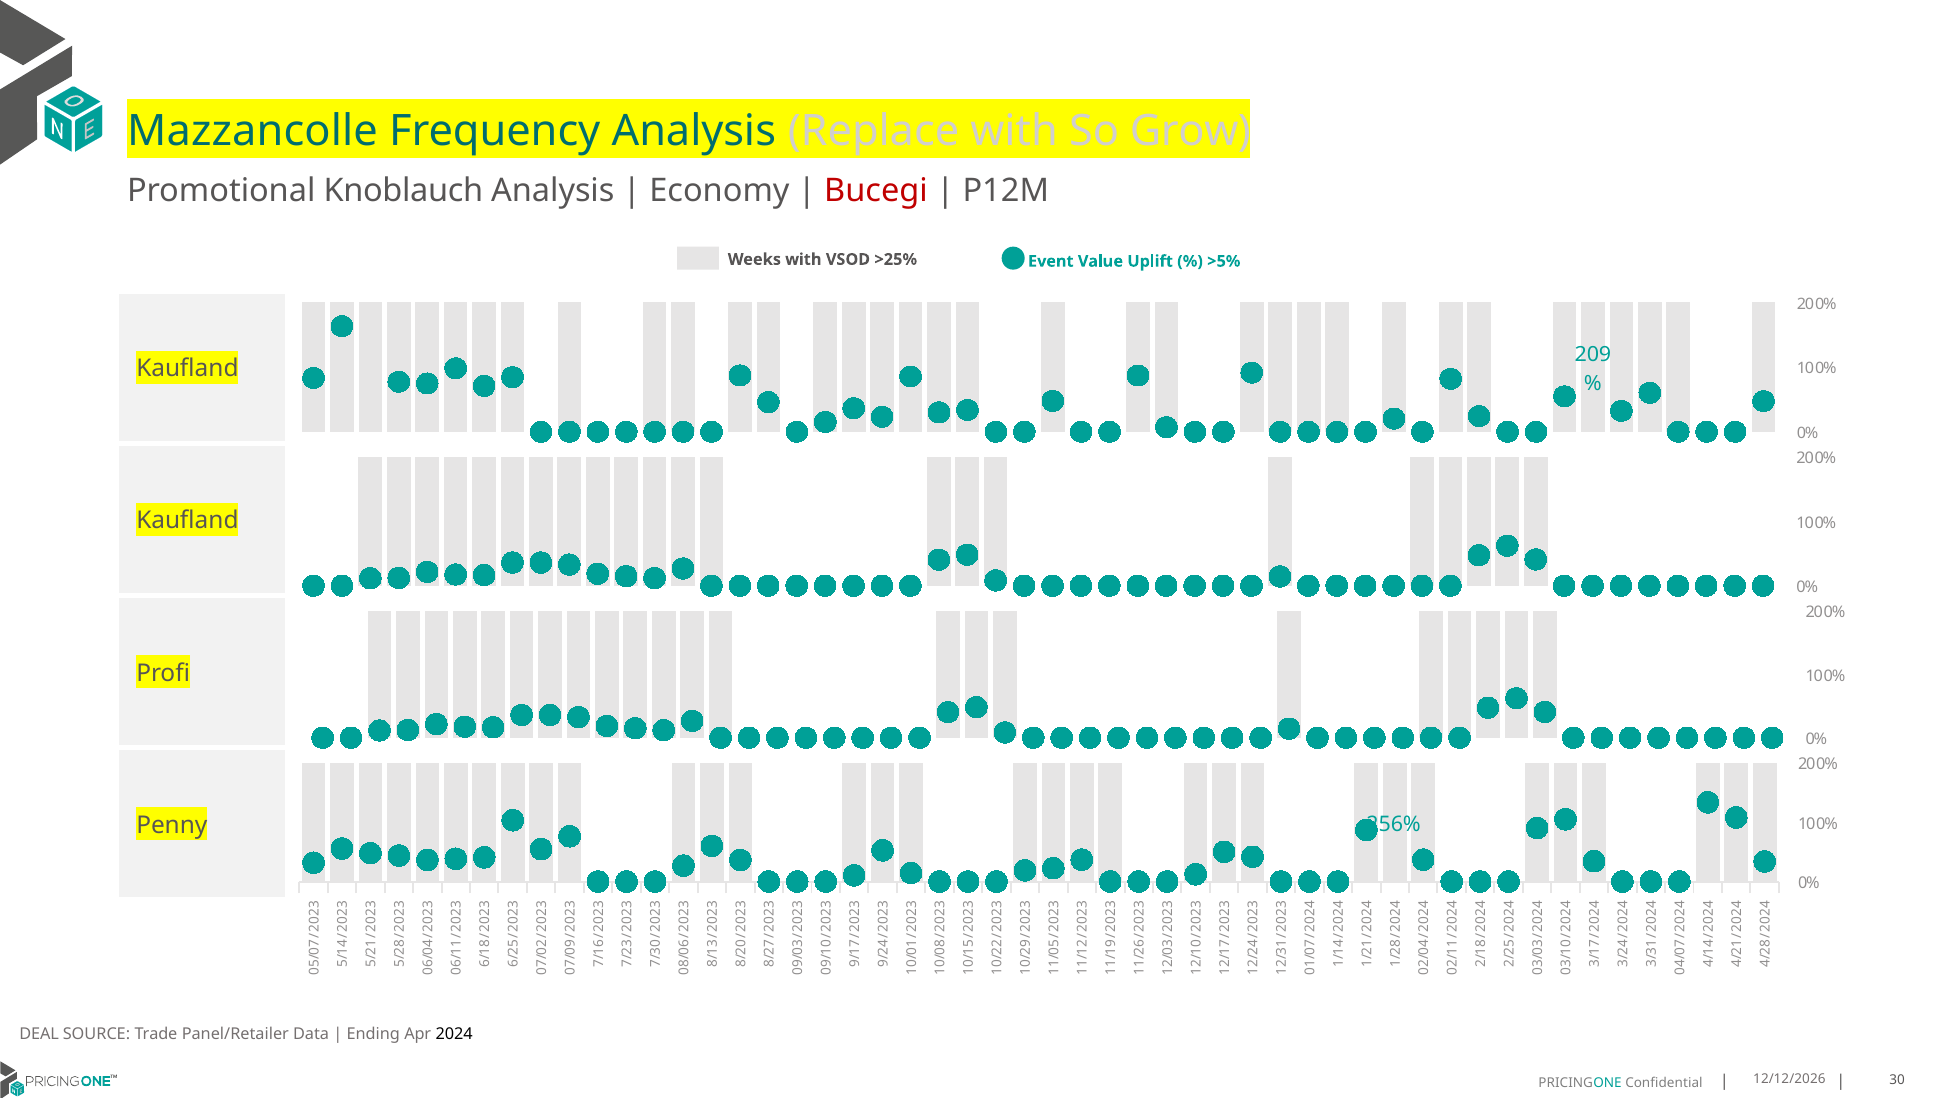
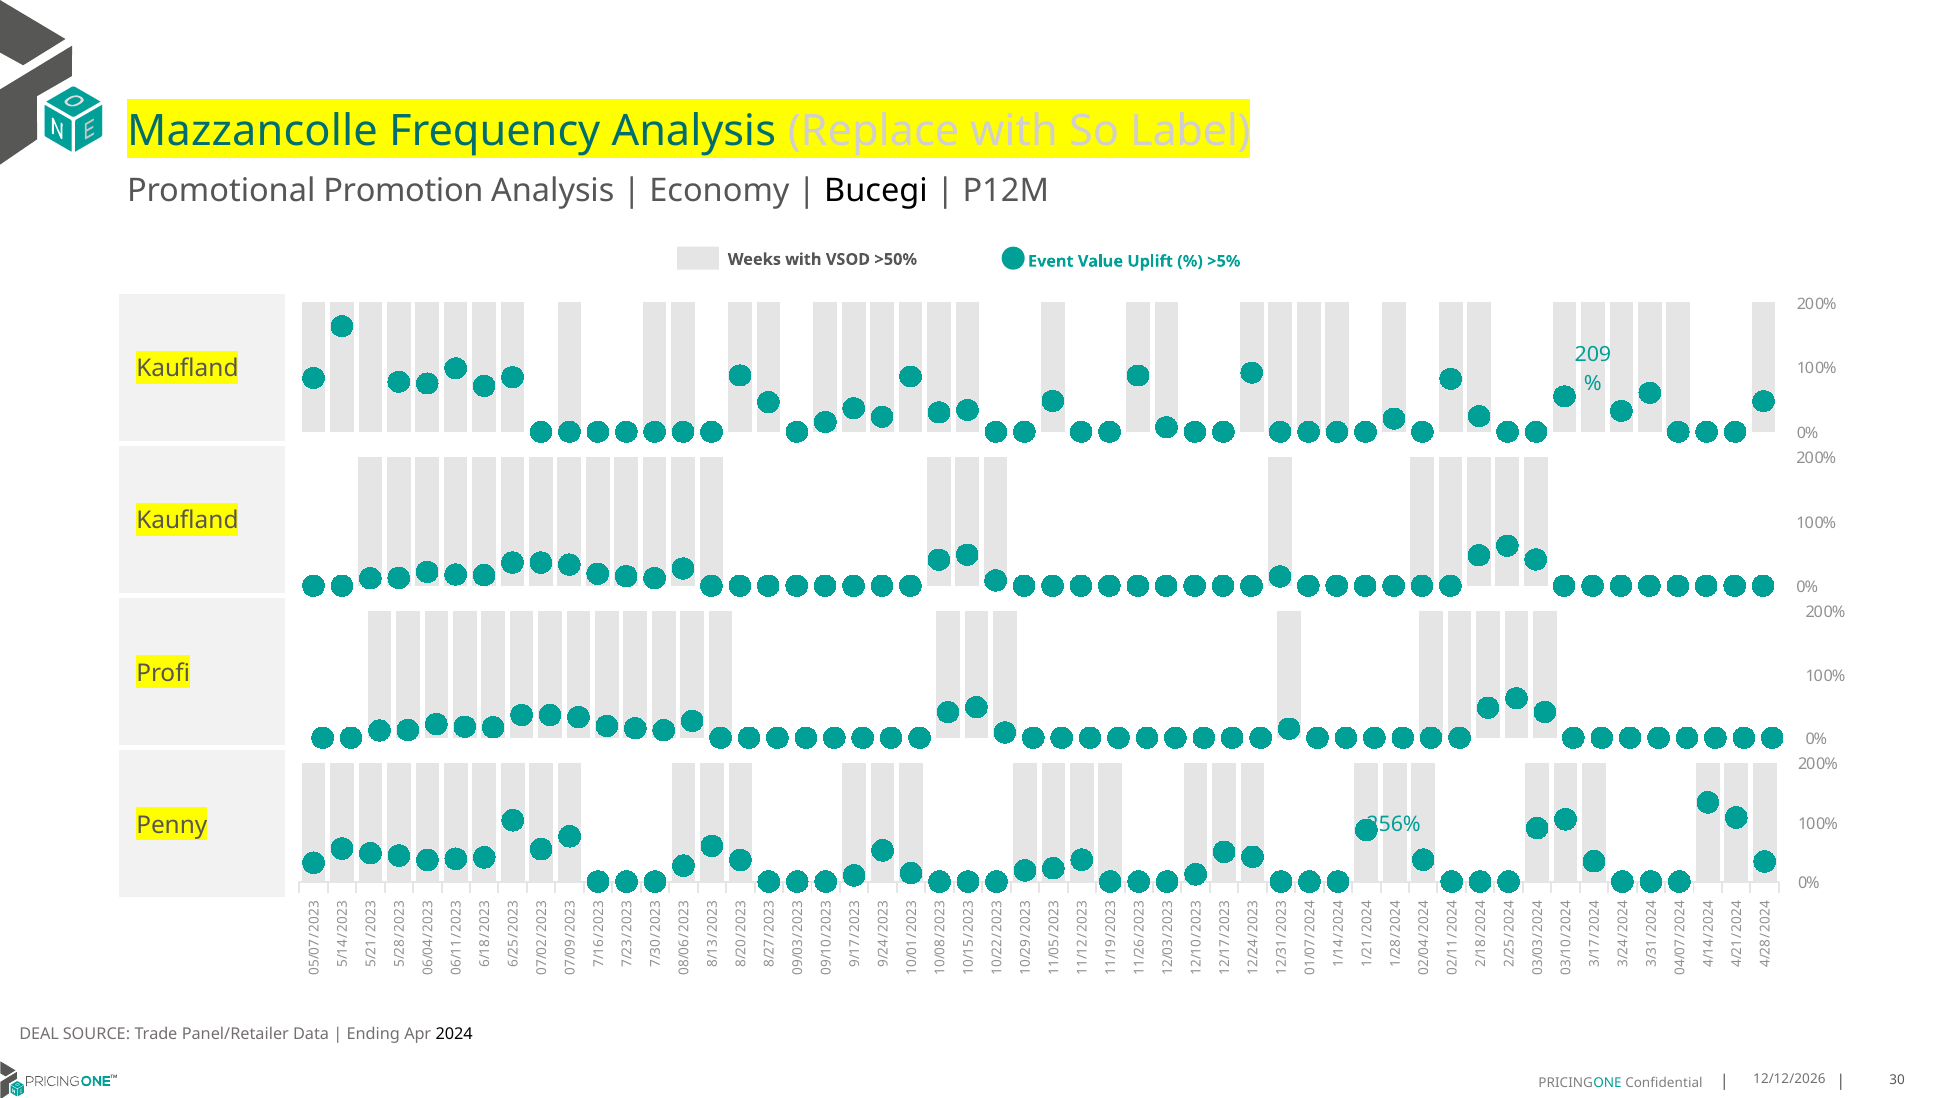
Grow: Grow -> Label
Knoblauch: Knoblauch -> Promotion
Bucegi colour: red -> black
>25%: >25% -> >50%
